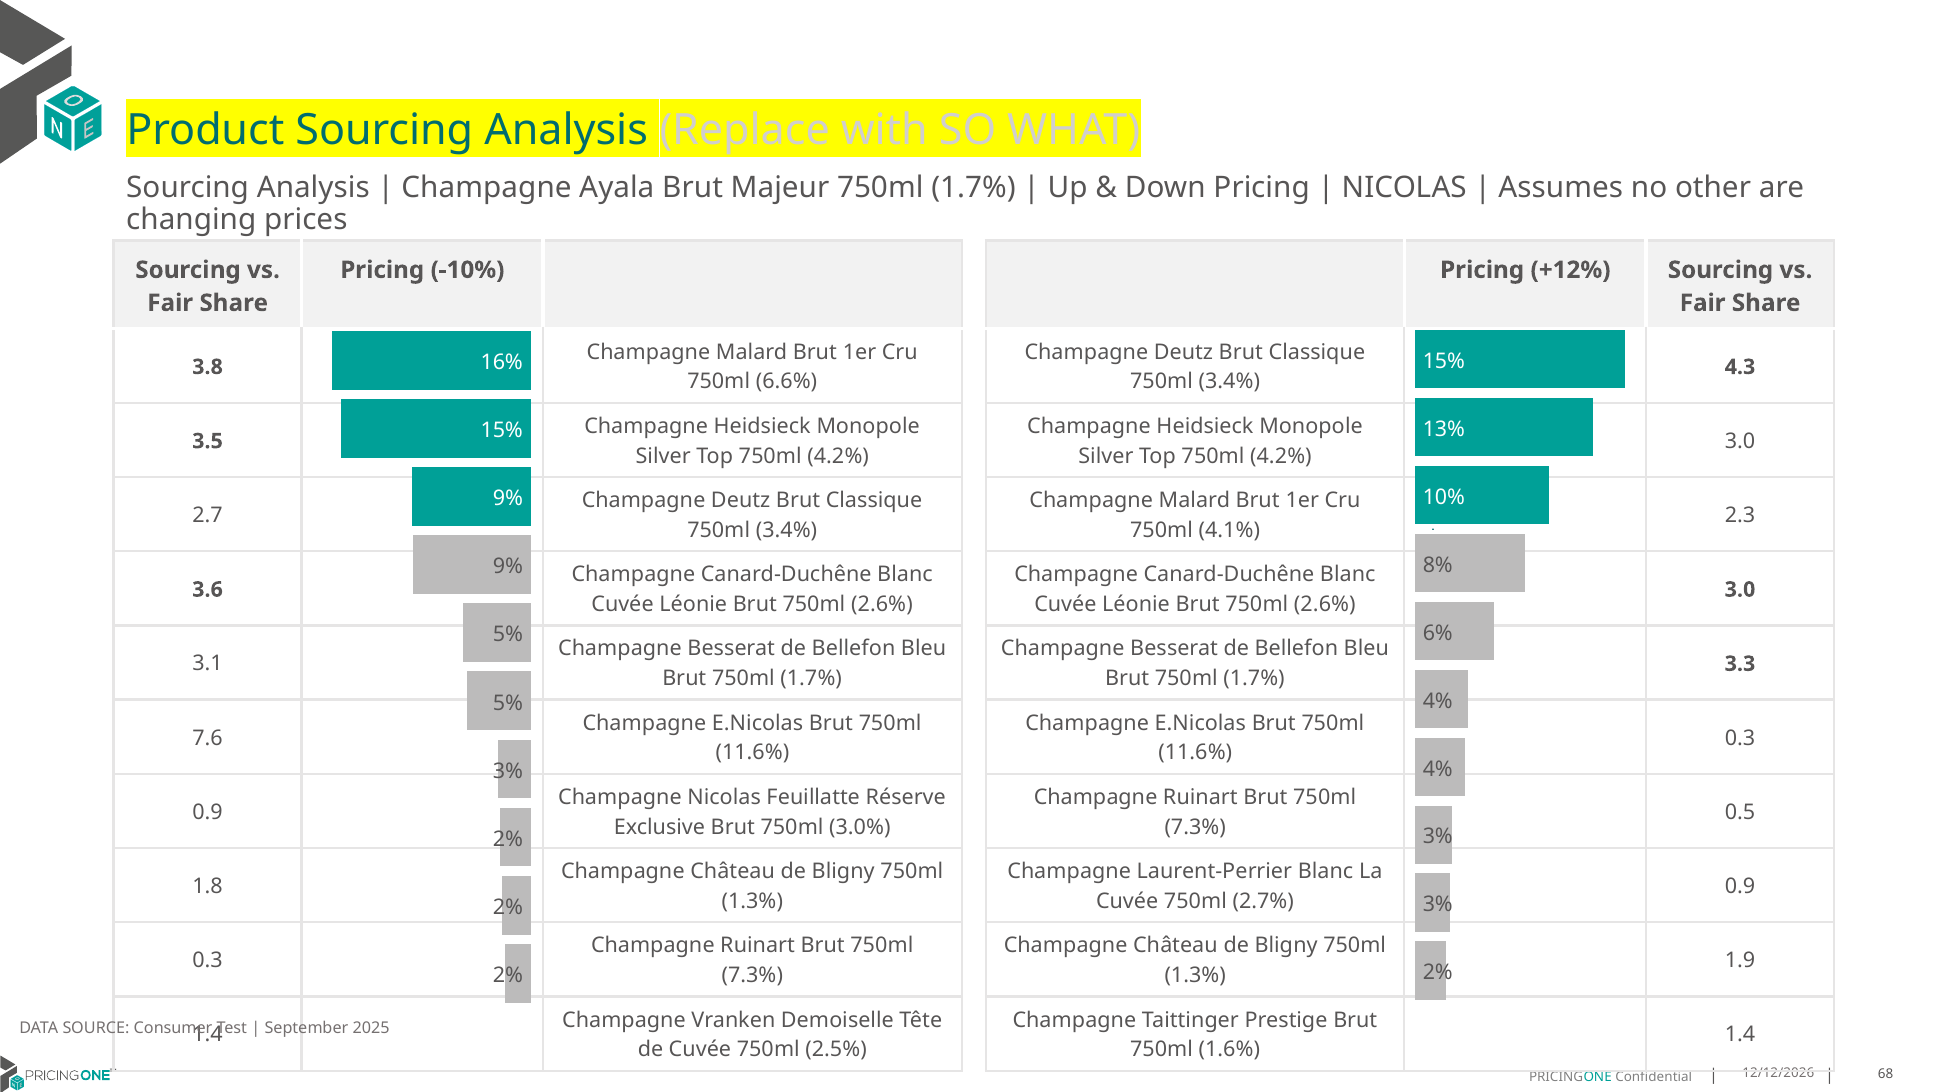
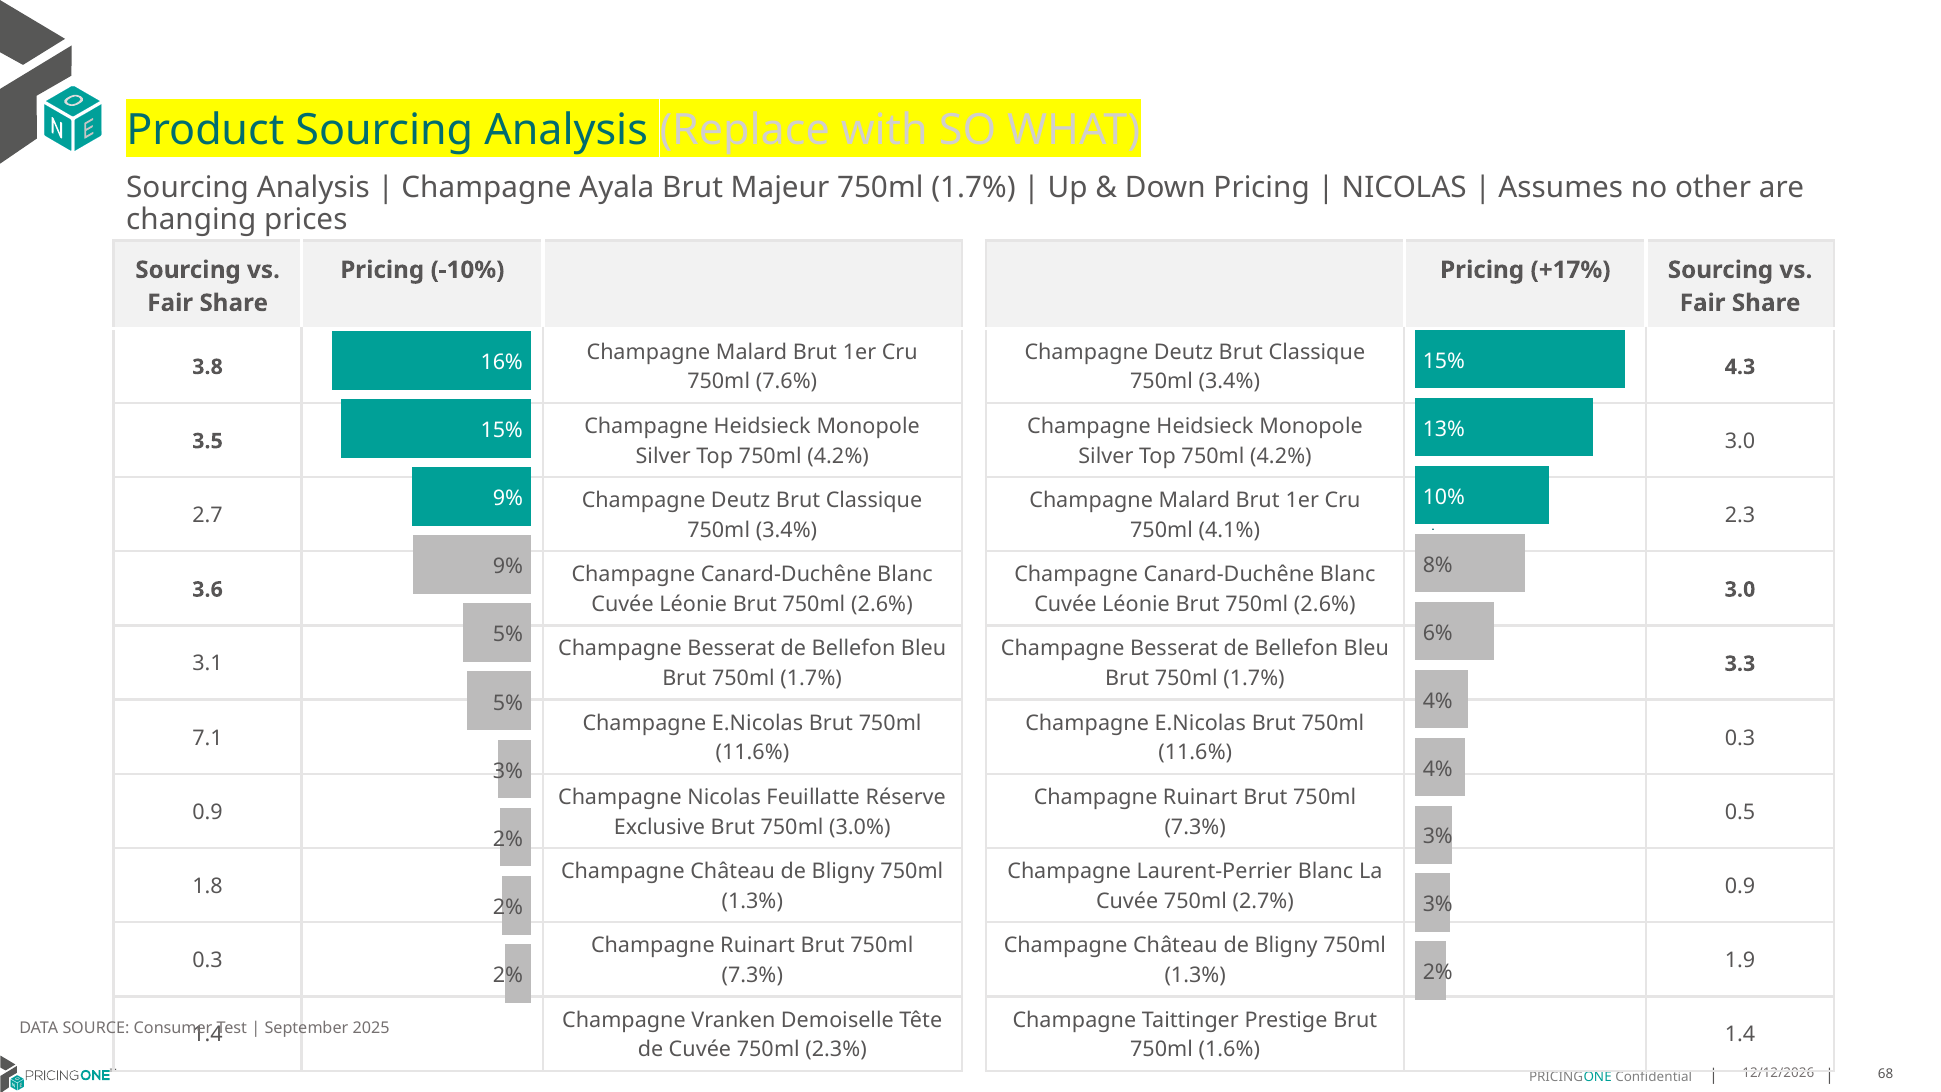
+12%: +12% -> +17%
6.6%: 6.6% -> 7.6%
7.6: 7.6 -> 7.1
2.5%: 2.5% -> 2.3%
